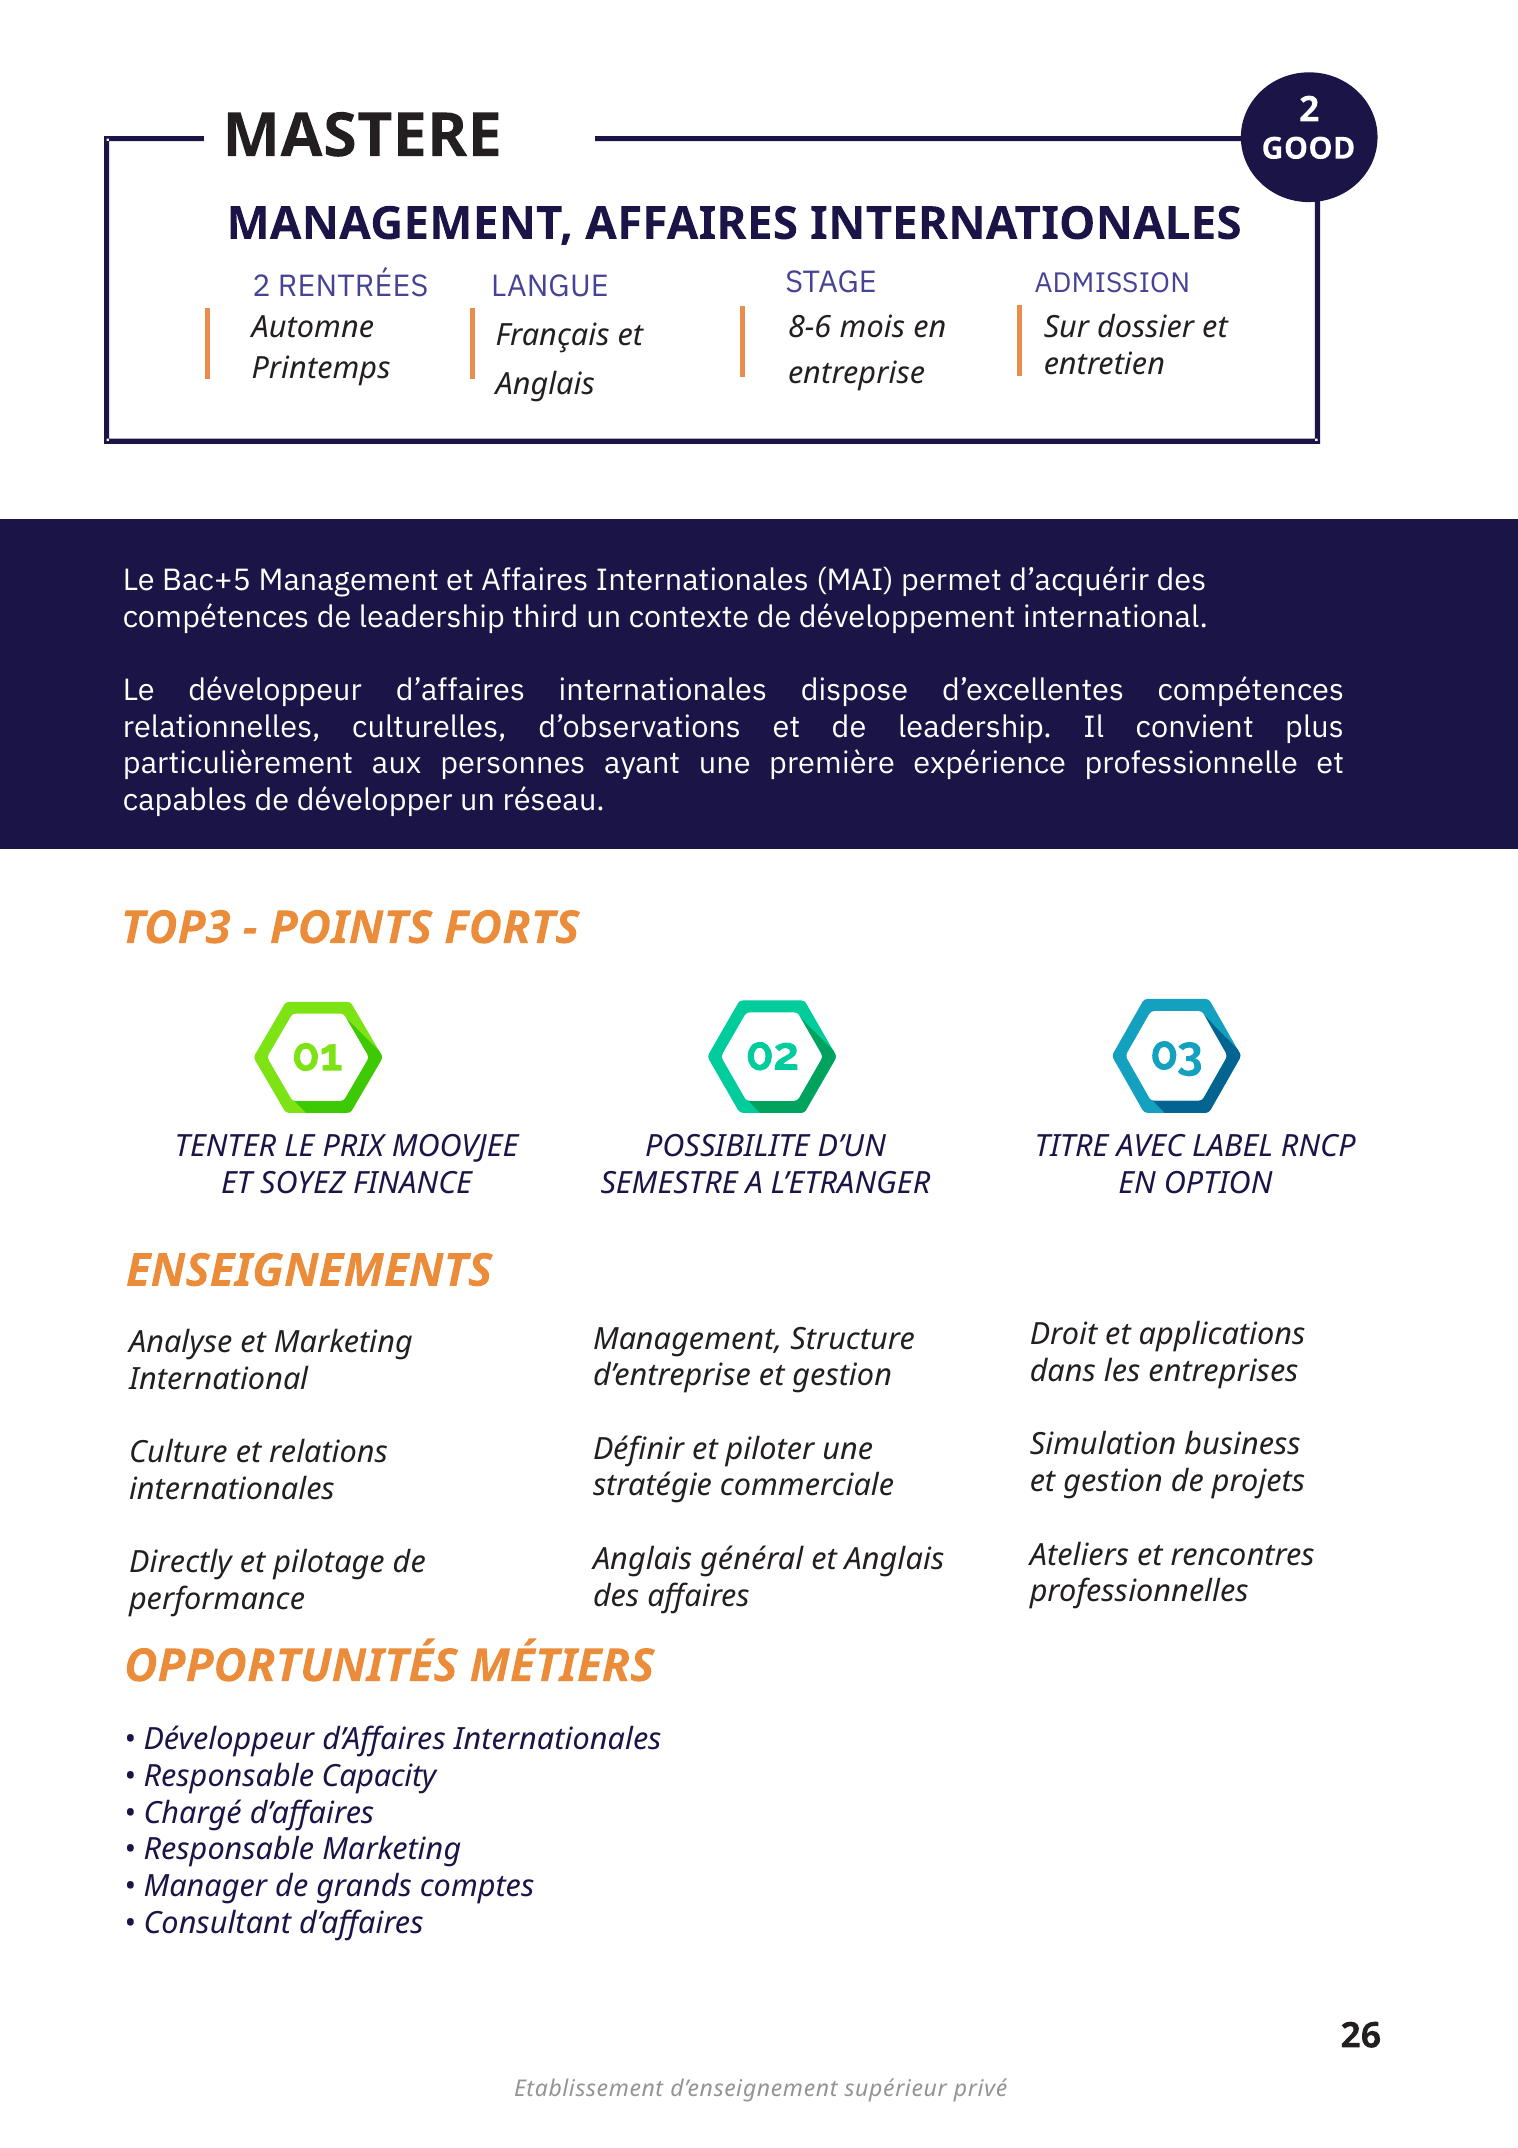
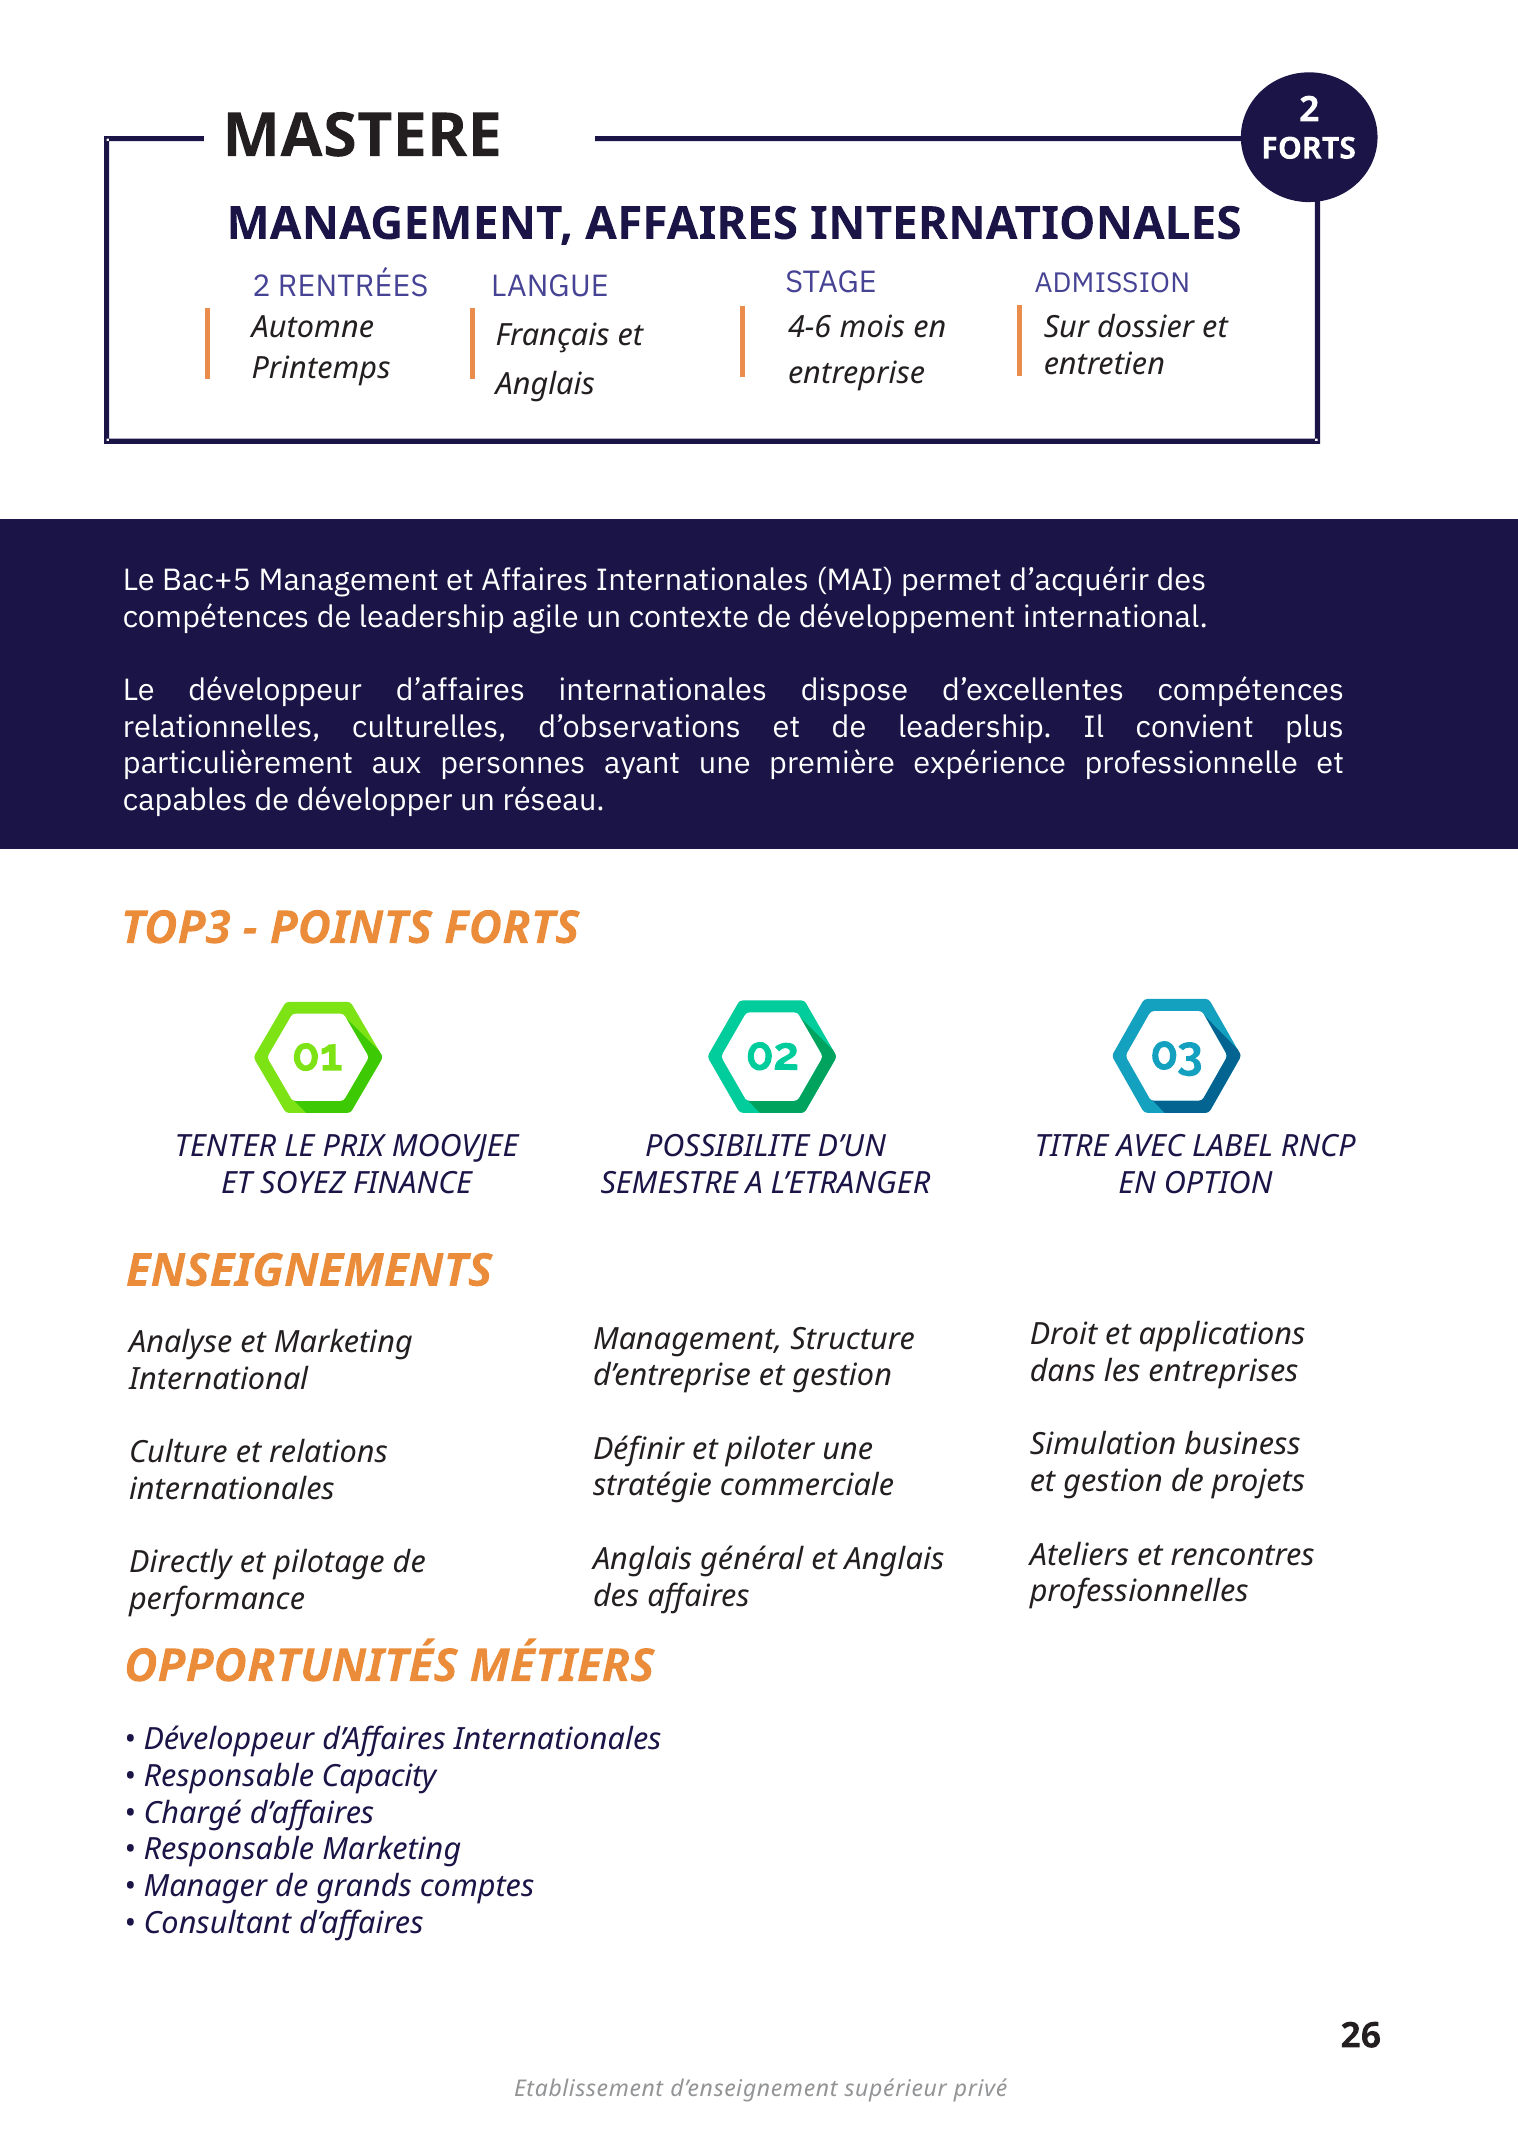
GOOD at (1308, 149): GOOD -> FORTS
8-6: 8-6 -> 4-6
third: third -> agile
